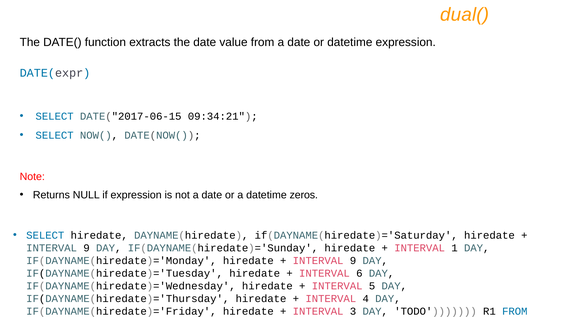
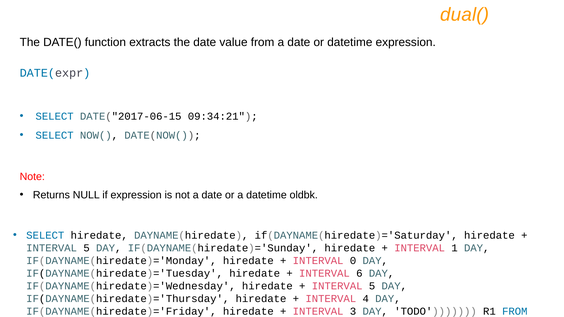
zeros: zeros -> oldbk
9 at (87, 248): 9 -> 5
9 at (353, 261): 9 -> 0
